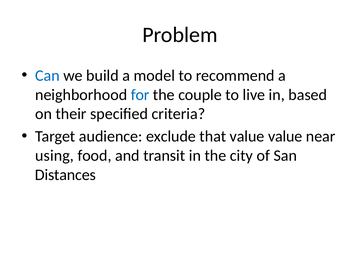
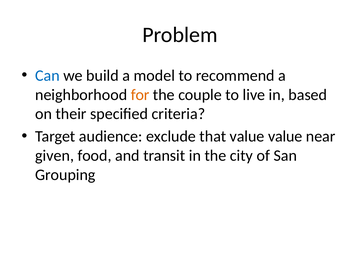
for colour: blue -> orange
using: using -> given
Distances: Distances -> Grouping
